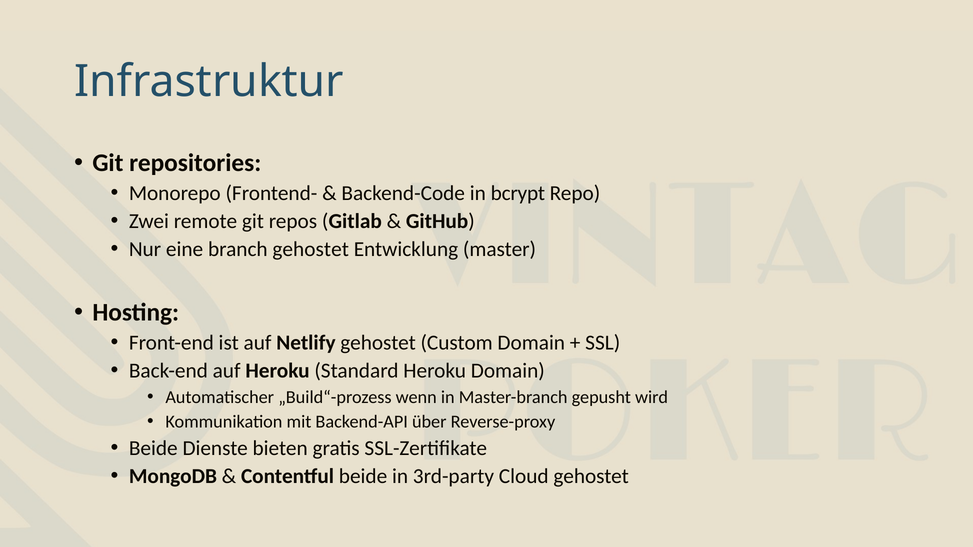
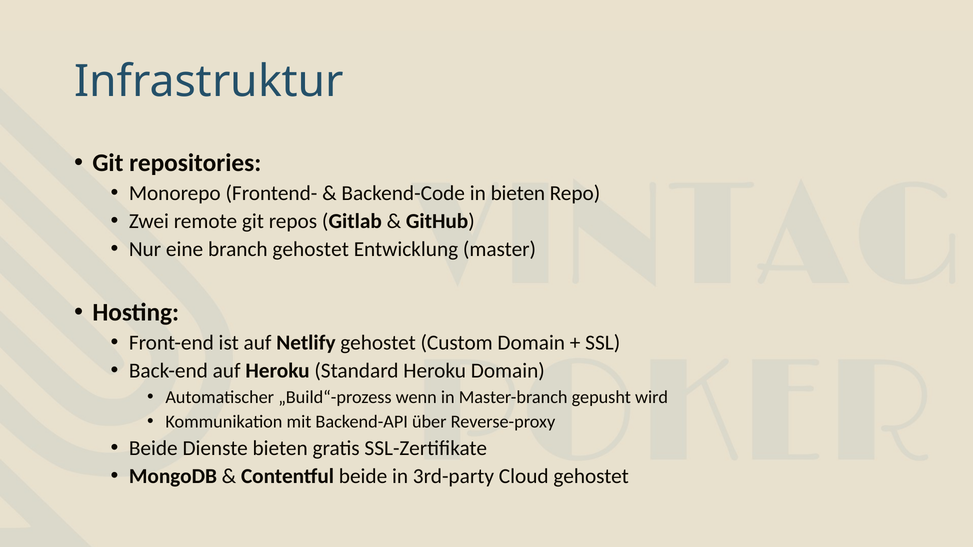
in bcrypt: bcrypt -> bieten
